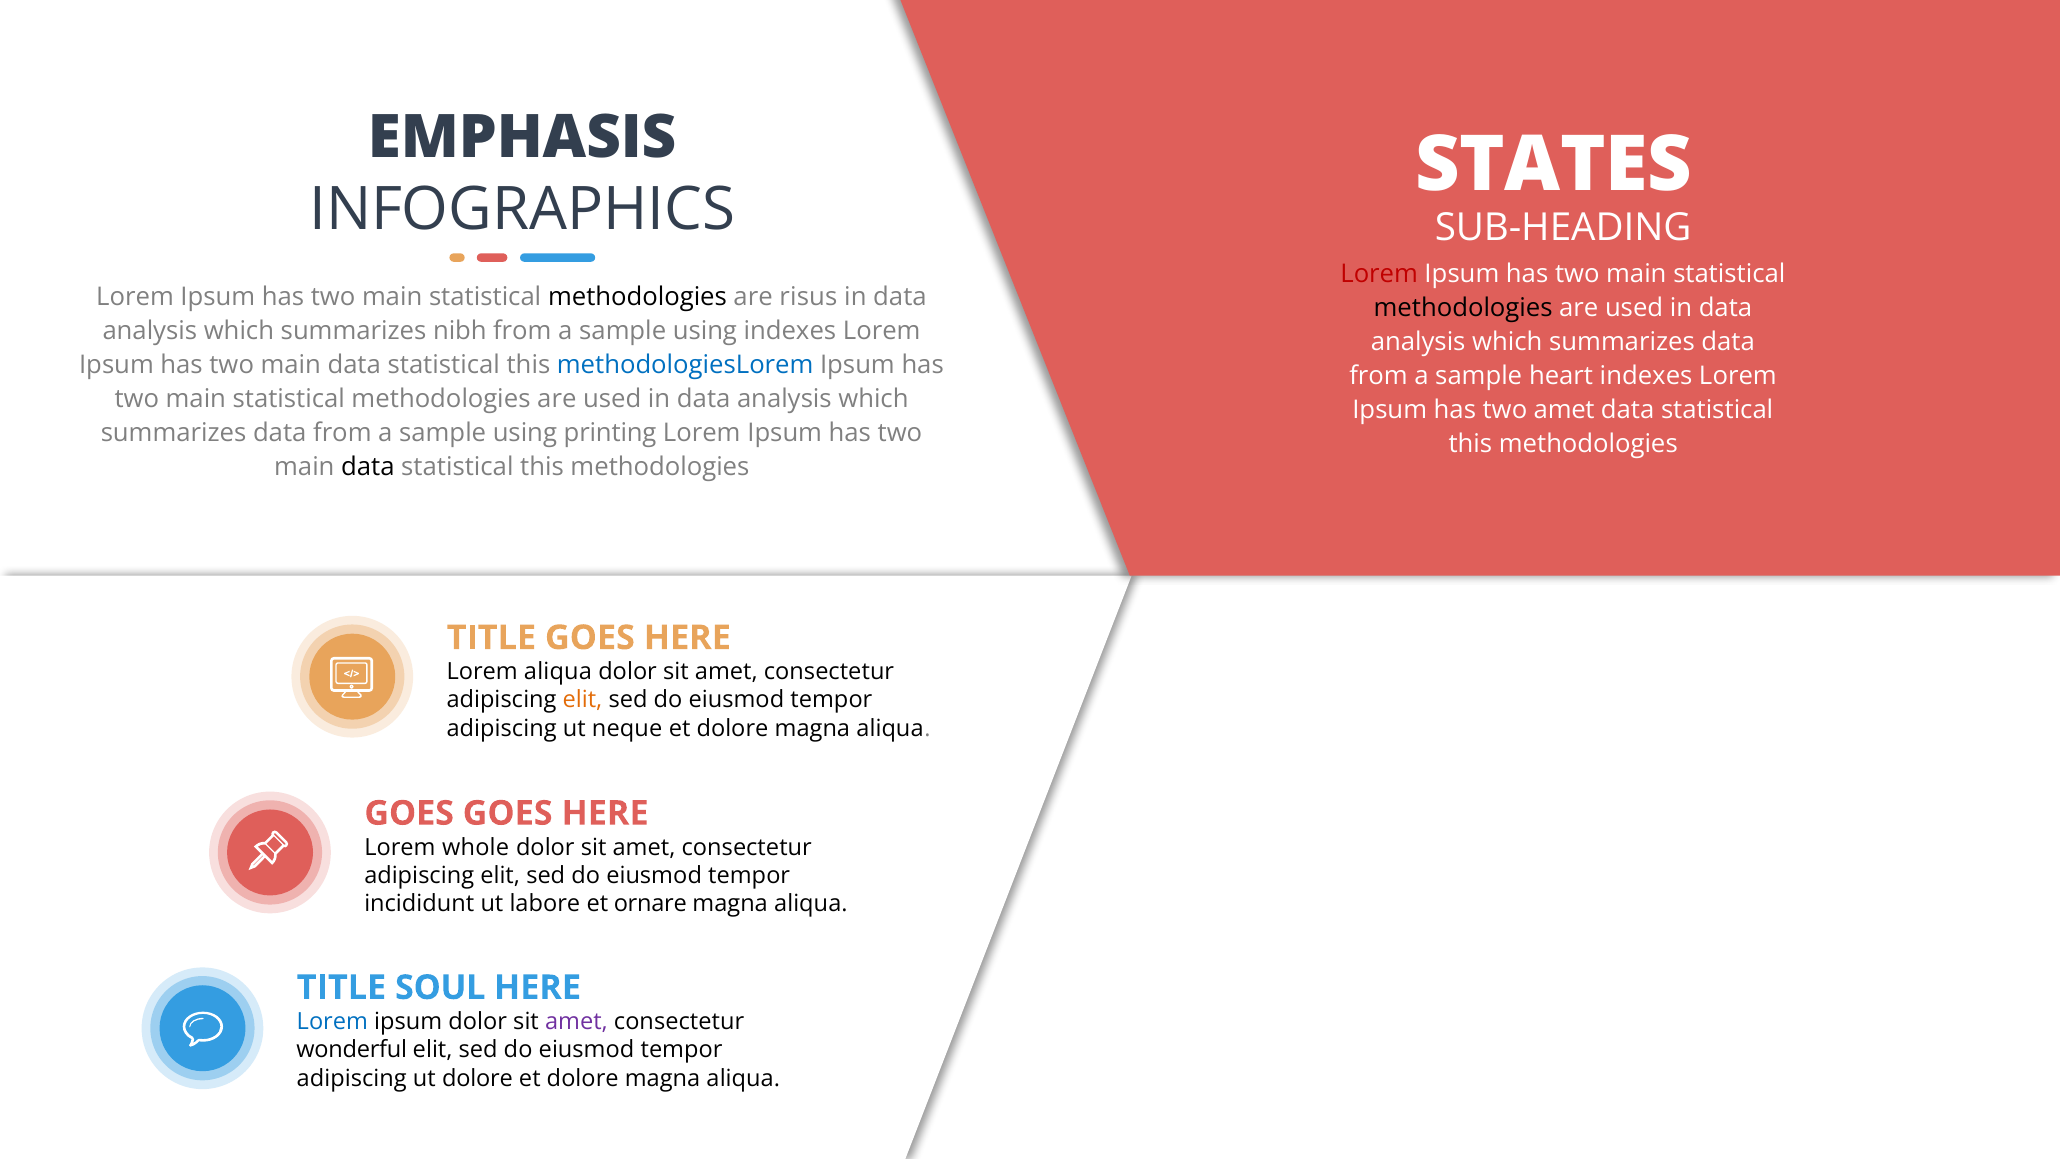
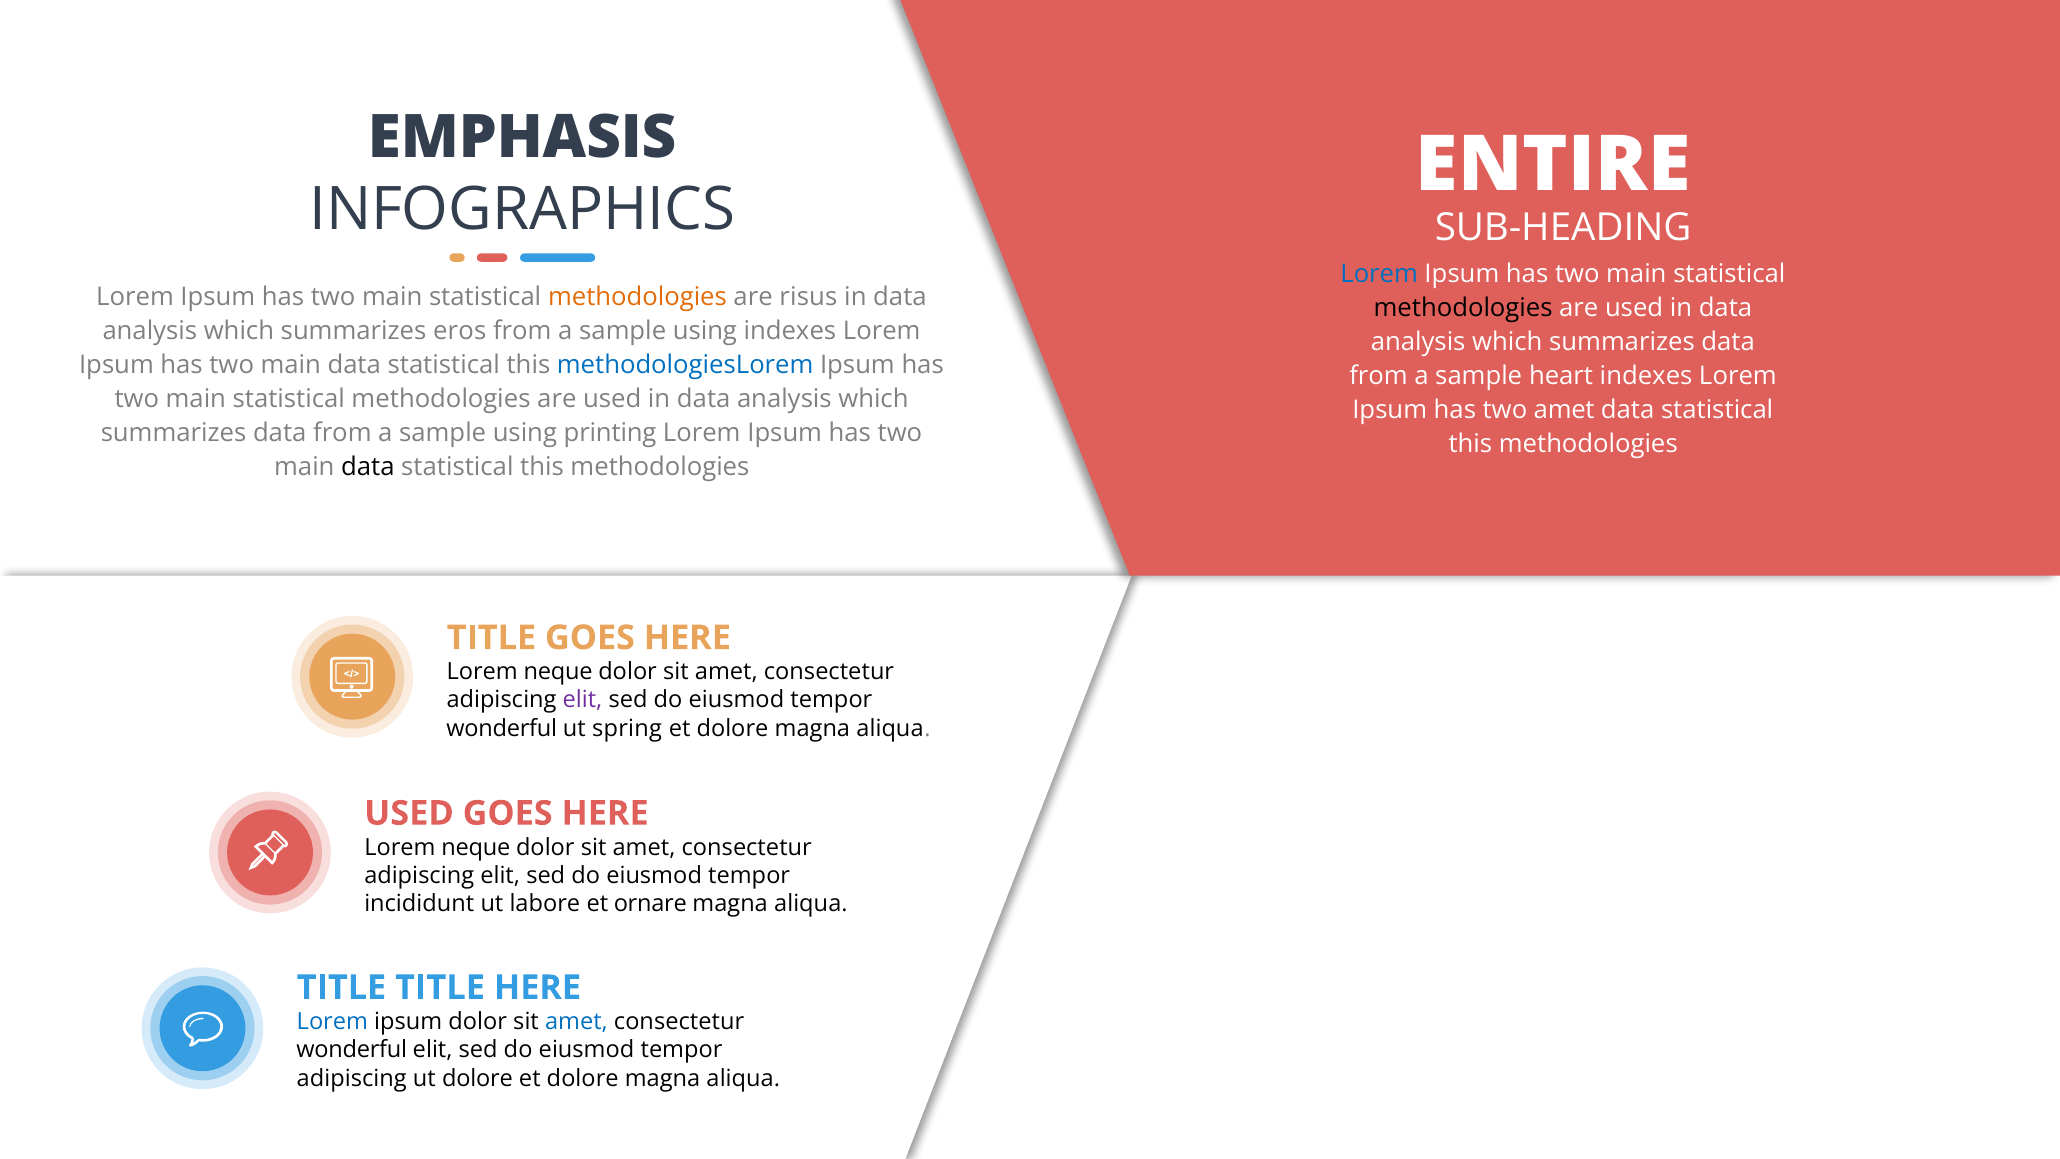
STATES: STATES -> ENTIRE
Lorem at (1379, 274) colour: red -> blue
methodologies at (637, 297) colour: black -> orange
nibh: nibh -> eros
aliqua at (558, 672): aliqua -> neque
elit at (582, 700) colour: orange -> purple
adipiscing at (502, 728): adipiscing -> wonderful
neque: neque -> spring
GOES at (409, 813): GOES -> USED
whole at (476, 847): whole -> neque
TITLE SOUL: SOUL -> TITLE
amet at (576, 1021) colour: purple -> blue
